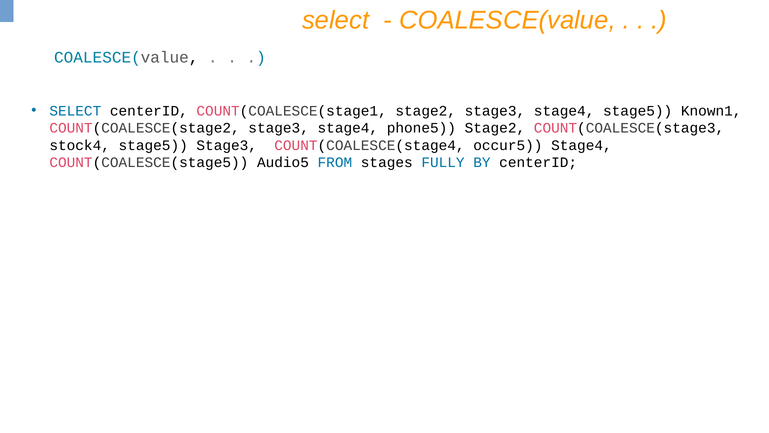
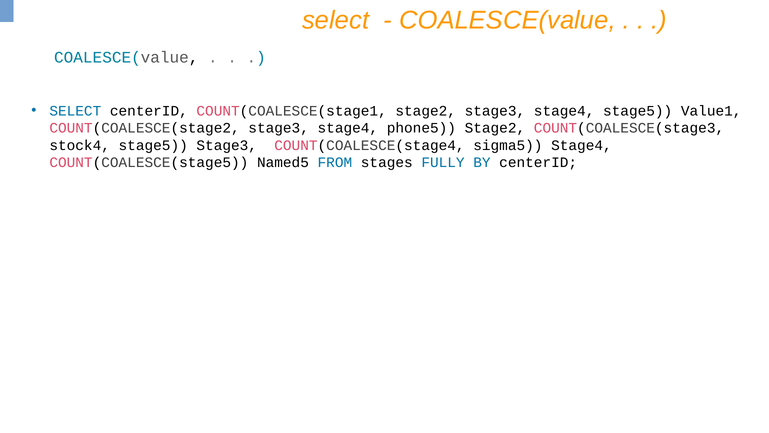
Known1: Known1 -> Value1
occur5: occur5 -> sigma5
Audio5: Audio5 -> Named5
